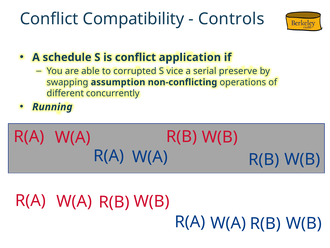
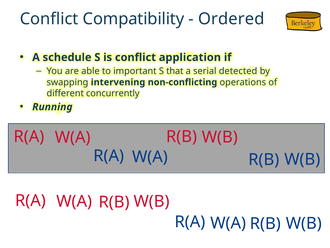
Controls: Controls -> Ordered
corrupted: corrupted -> important
vice: vice -> that
preserve: preserve -> detected
assumption: assumption -> intervening
